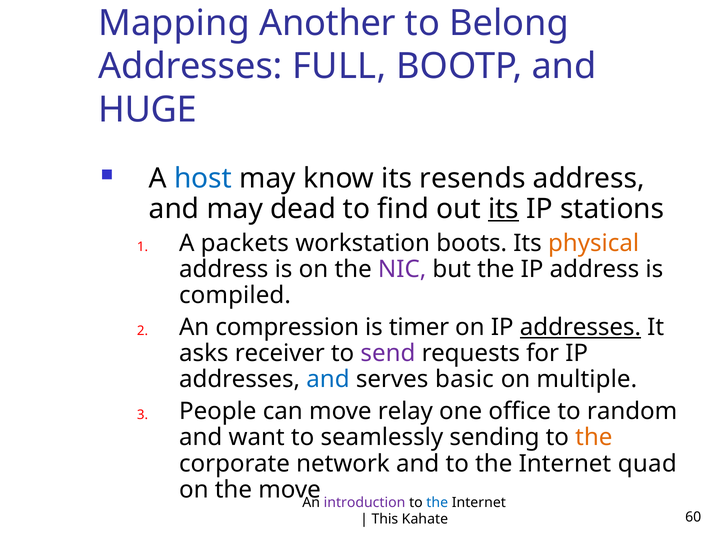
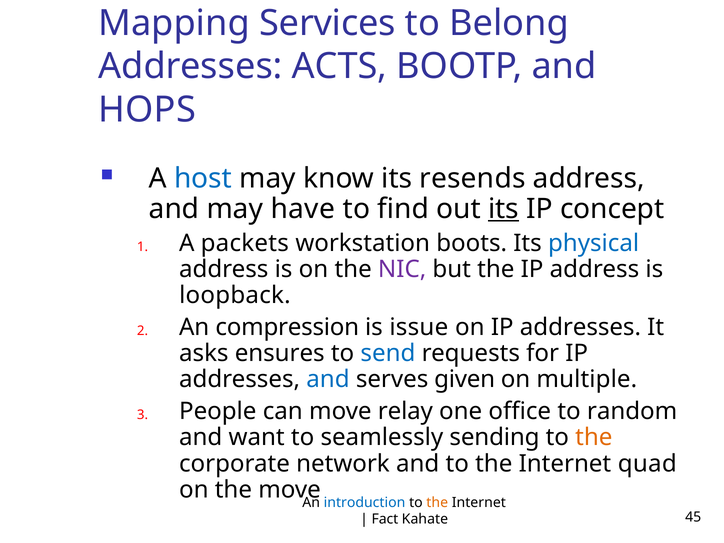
Another: Another -> Services
FULL: FULL -> ACTS
HUGE: HUGE -> HOPS
dead: dead -> have
stations: stations -> concept
physical colour: orange -> blue
compiled: compiled -> loopback
timer: timer -> issue
addresses at (580, 327) underline: present -> none
receiver: receiver -> ensures
send colour: purple -> blue
basic: basic -> given
introduction colour: purple -> blue
the at (437, 502) colour: blue -> orange
This: This -> Fact
60: 60 -> 45
